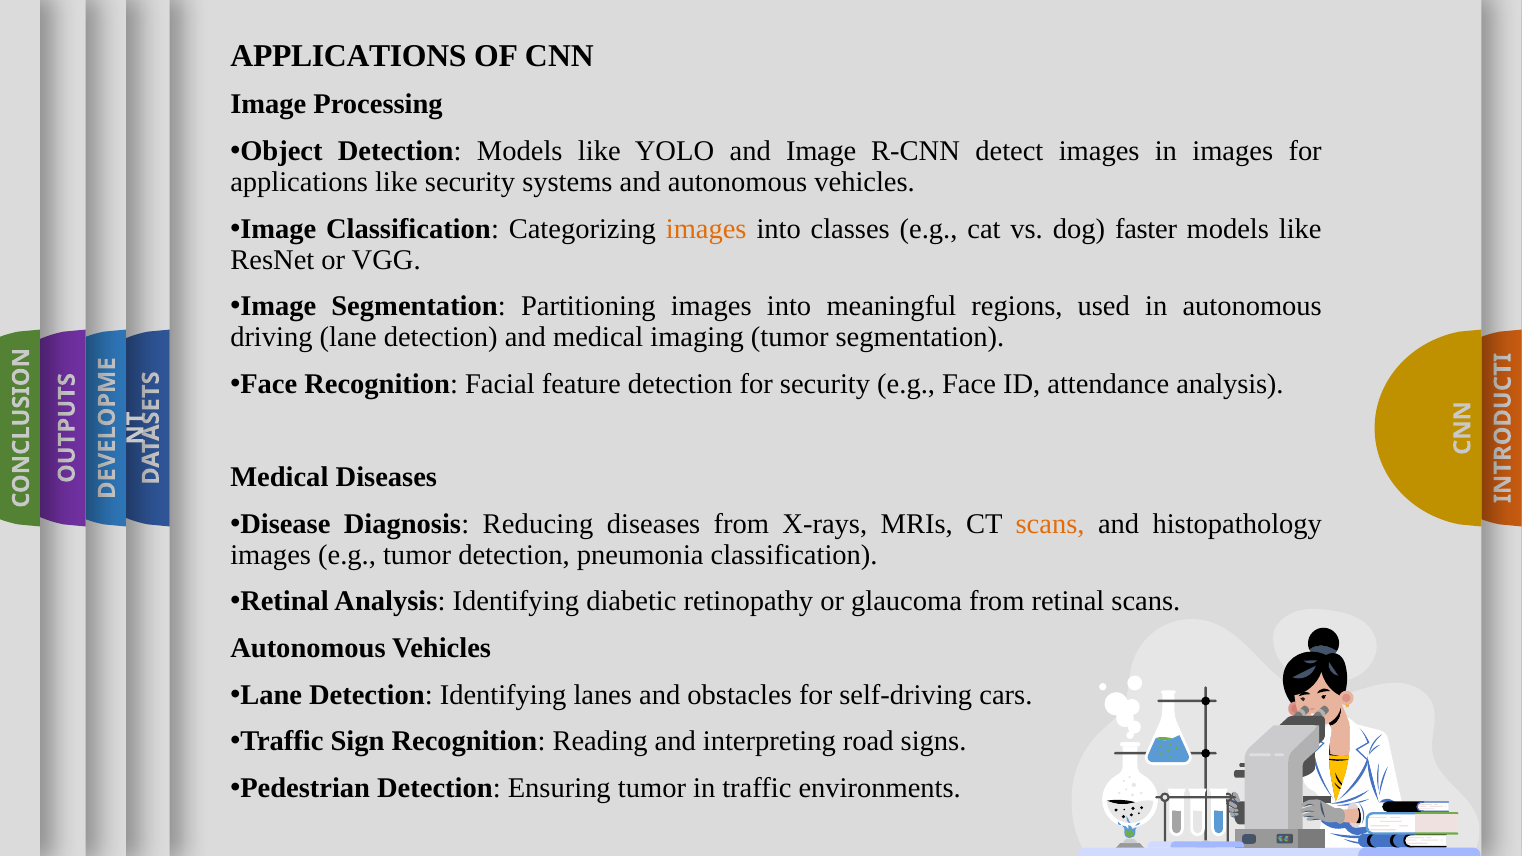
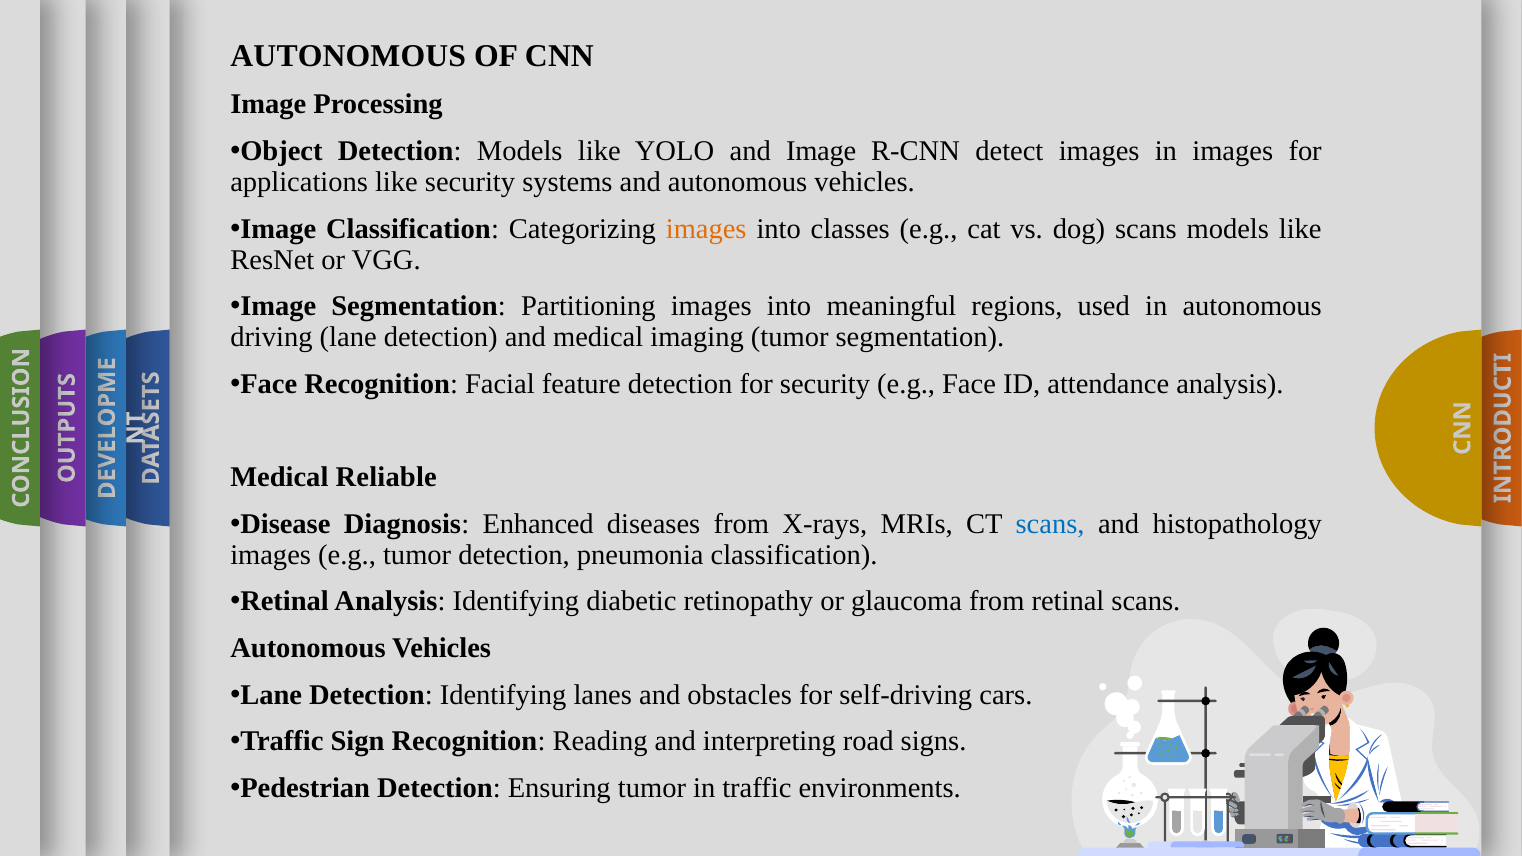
APPLICATIONS at (348, 56): APPLICATIONS -> AUTONOMOUS
dog faster: faster -> scans
Medical Diseases: Diseases -> Reliable
Reducing: Reducing -> Enhanced
scans at (1050, 524) colour: orange -> blue
